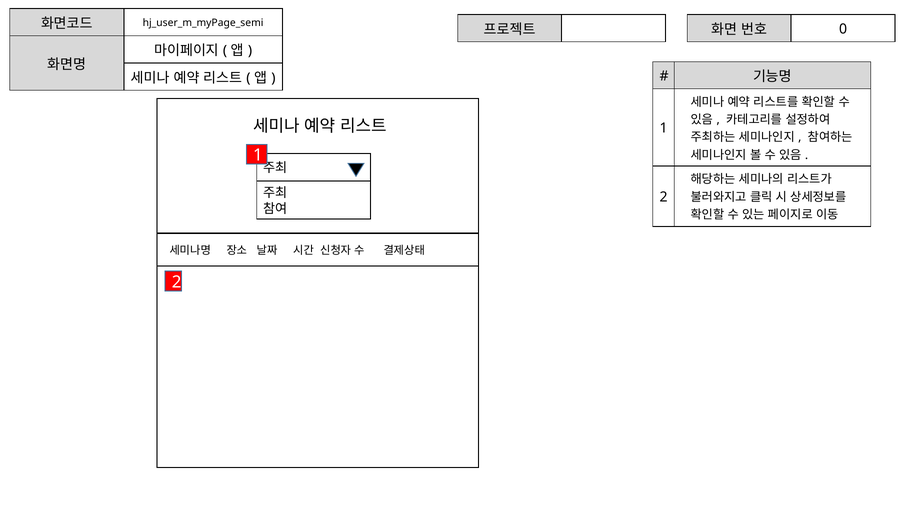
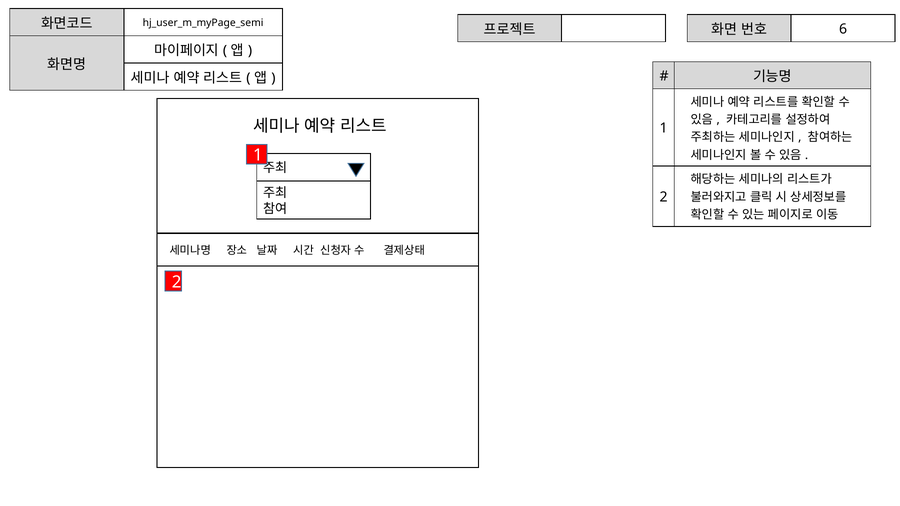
0: 0 -> 6
